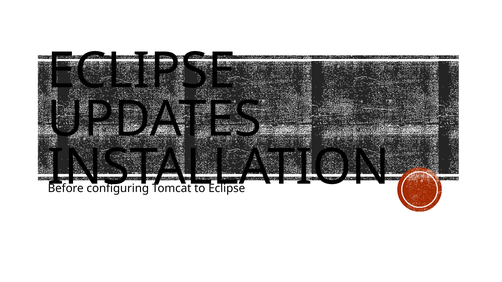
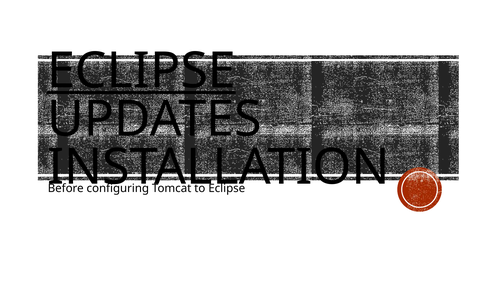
ECLIPSE at (141, 71) underline: none -> present
